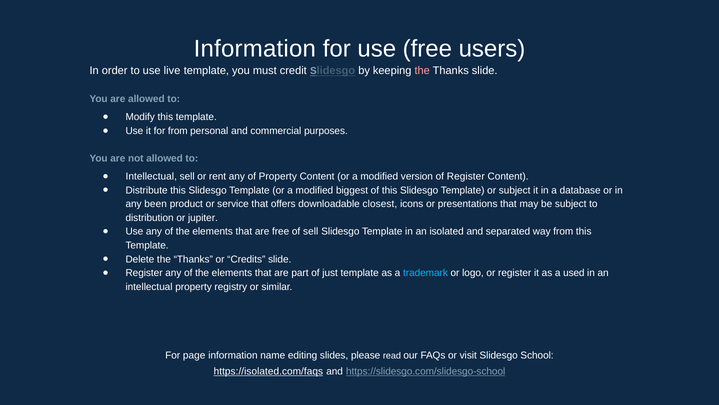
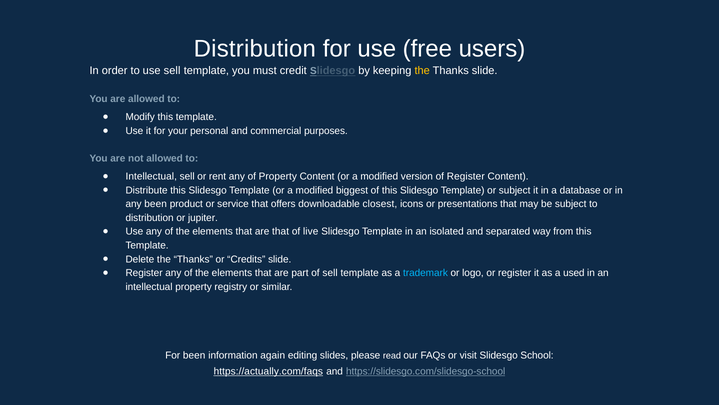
Information at (255, 49): Information -> Distribution
use live: live -> sell
the at (422, 71) colour: pink -> yellow
for from: from -> your
are free: free -> that
of sell: sell -> live
of just: just -> sell
For page: page -> been
name: name -> again
https://isolated.com/faqs: https://isolated.com/faqs -> https://actually.com/faqs
